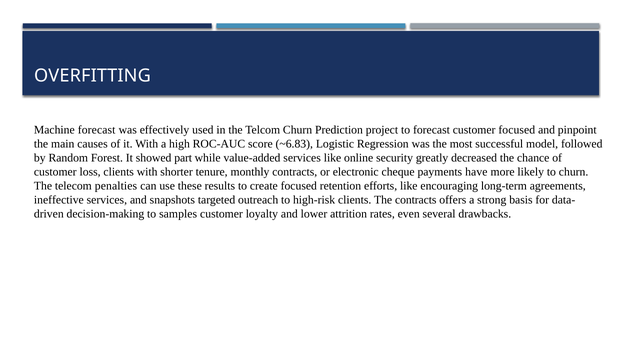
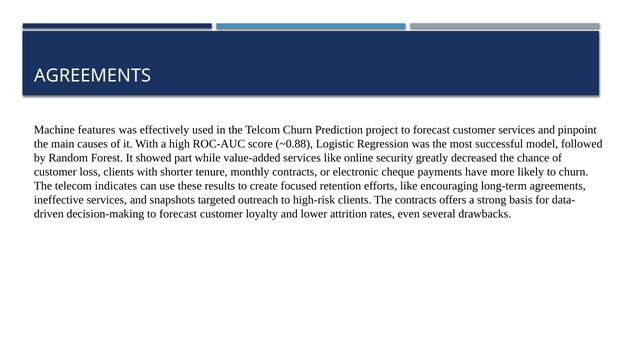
OVERFITTING at (92, 76): OVERFITTING -> AGREEMENTS
Machine forecast: forecast -> features
customer focused: focused -> services
~6.83: ~6.83 -> ~0.88
penalties: penalties -> indicates
decision-making to samples: samples -> forecast
